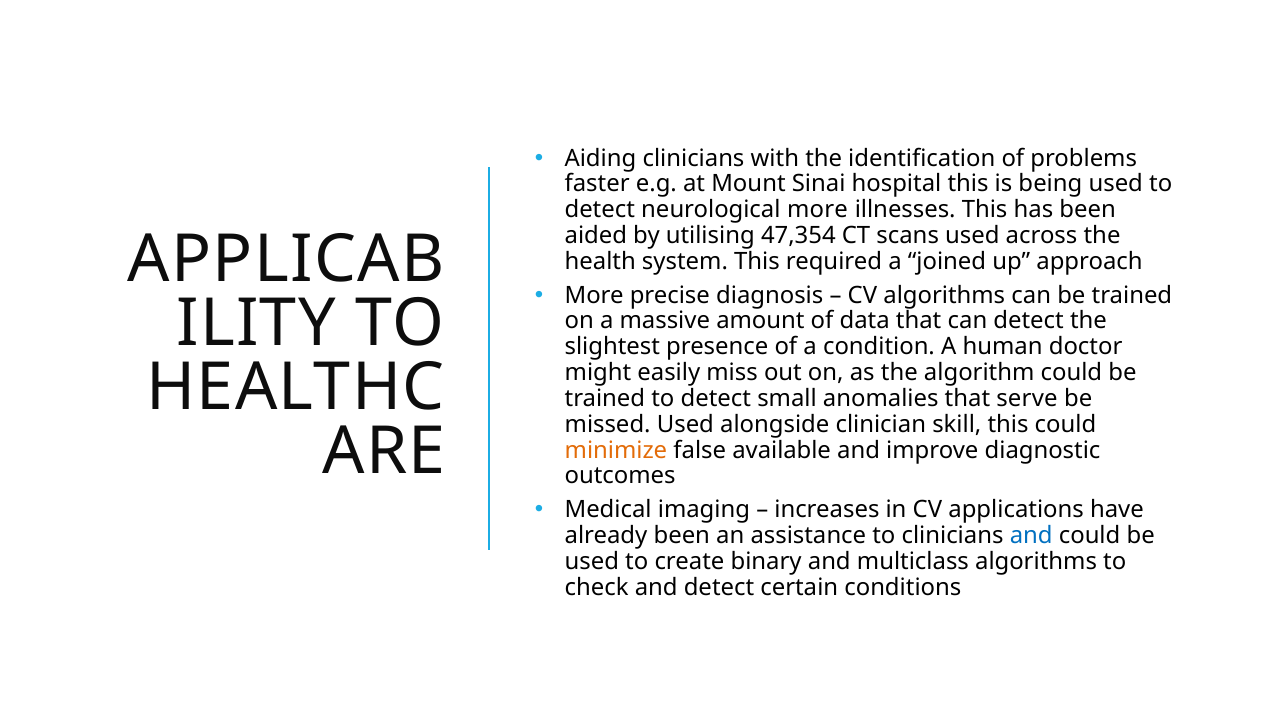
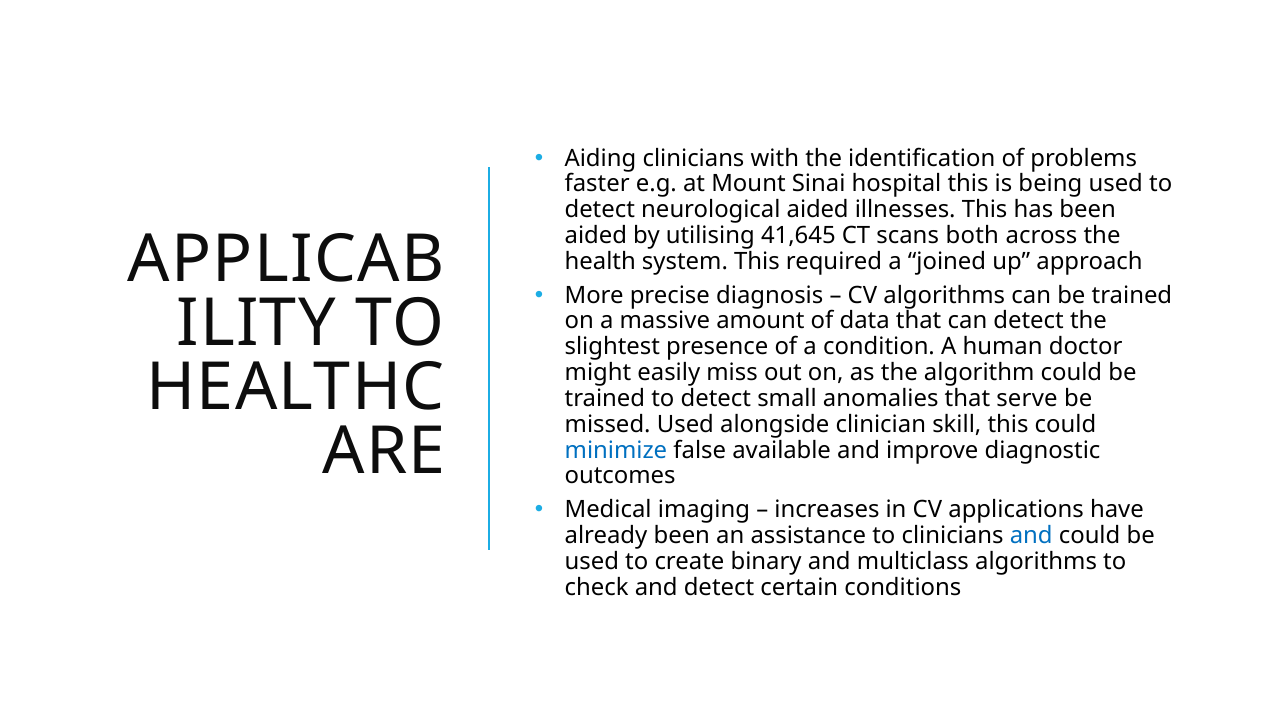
neurological more: more -> aided
47,354: 47,354 -> 41,645
scans used: used -> both
minimize colour: orange -> blue
